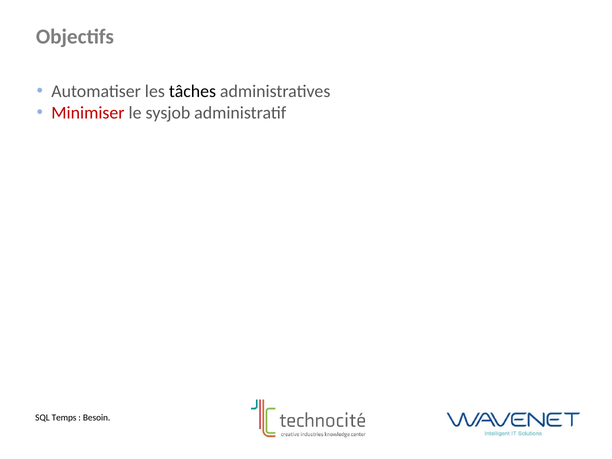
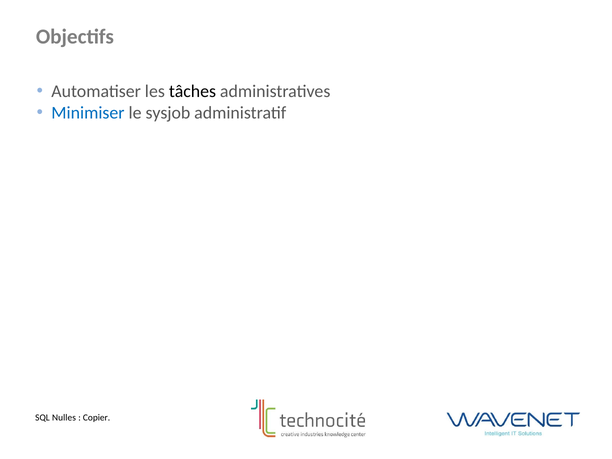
Minimiser colour: red -> blue
Temps: Temps -> Nulles
Besoin: Besoin -> Copier
